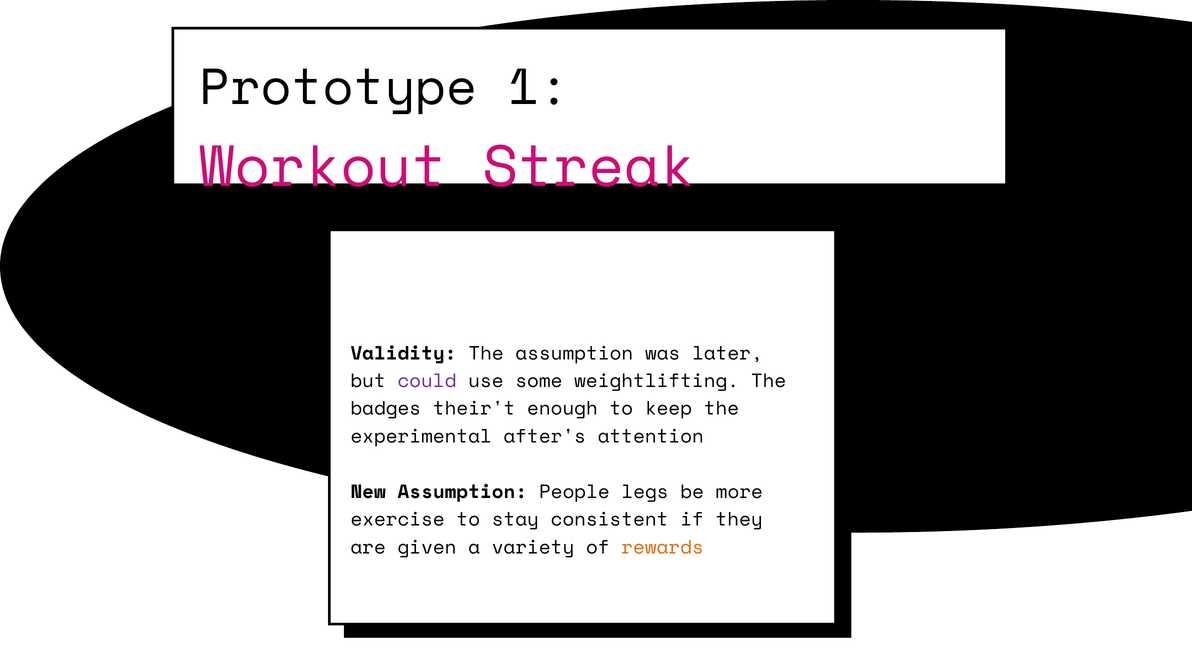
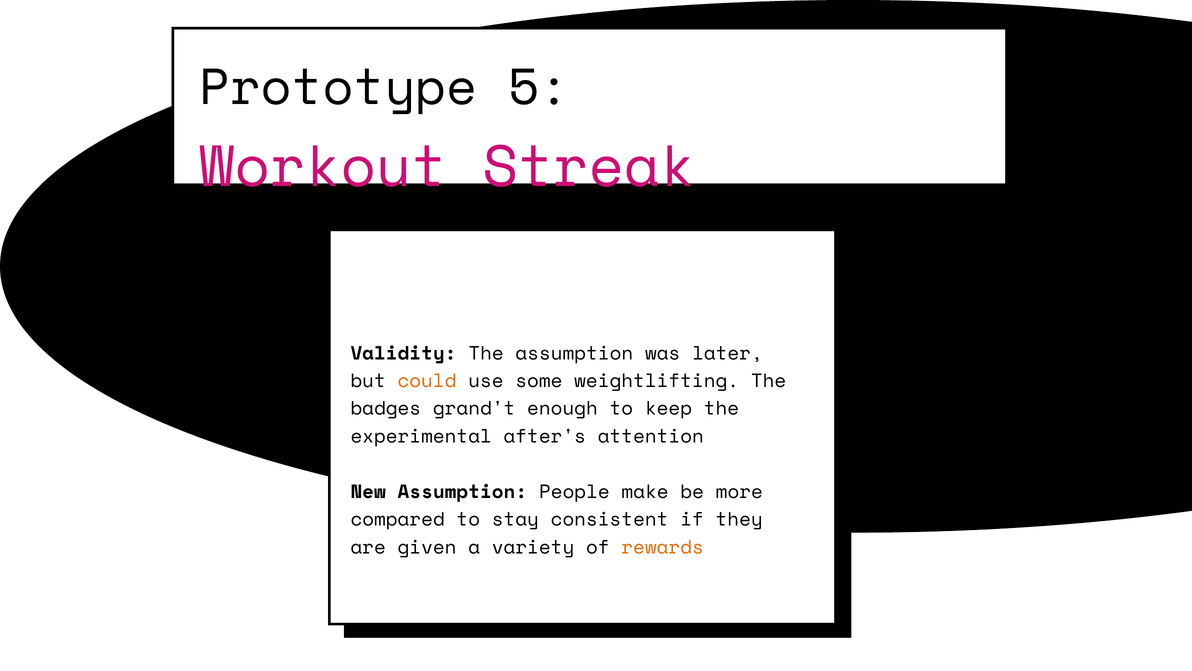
1: 1 -> 5
could colour: purple -> orange
their't: their't -> grand't
legs: legs -> make
exercise: exercise -> compared
